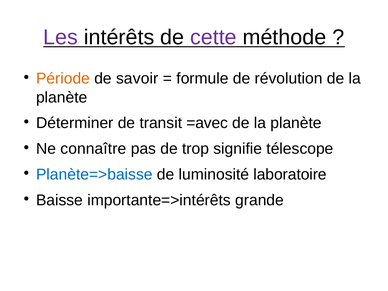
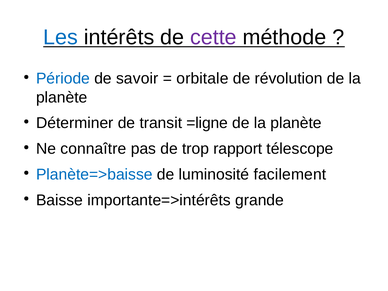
Les colour: purple -> blue
Période colour: orange -> blue
formule: formule -> orbitale
=avec: =avec -> =ligne
signifie: signifie -> rapport
laboratoire: laboratoire -> facilement
